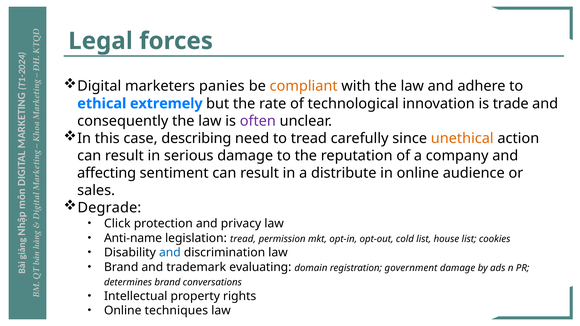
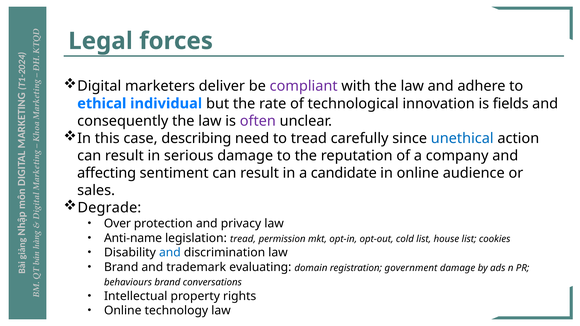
panies: panies -> deliver
compliant colour: orange -> purple
extremely: extremely -> individual
trade: trade -> fields
unethical colour: orange -> blue
distribute: distribute -> candidate
Click: Click -> Over
determines: determines -> behaviours
techniques: techniques -> technology
